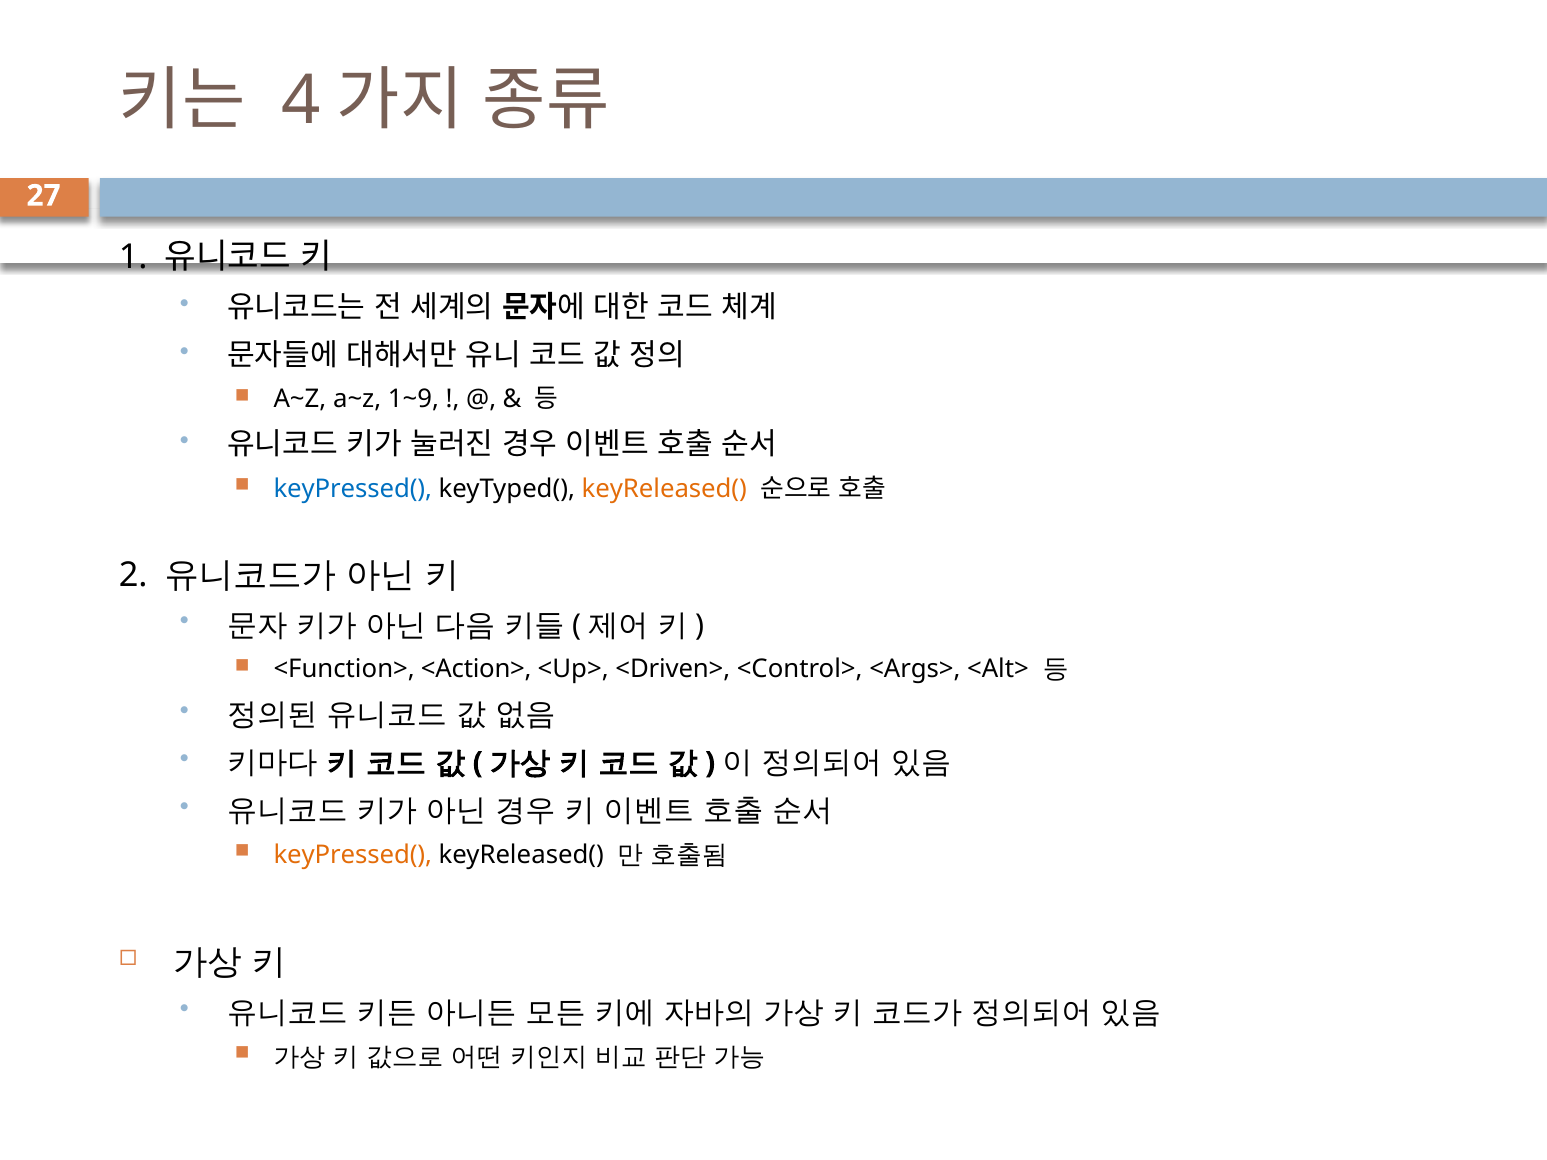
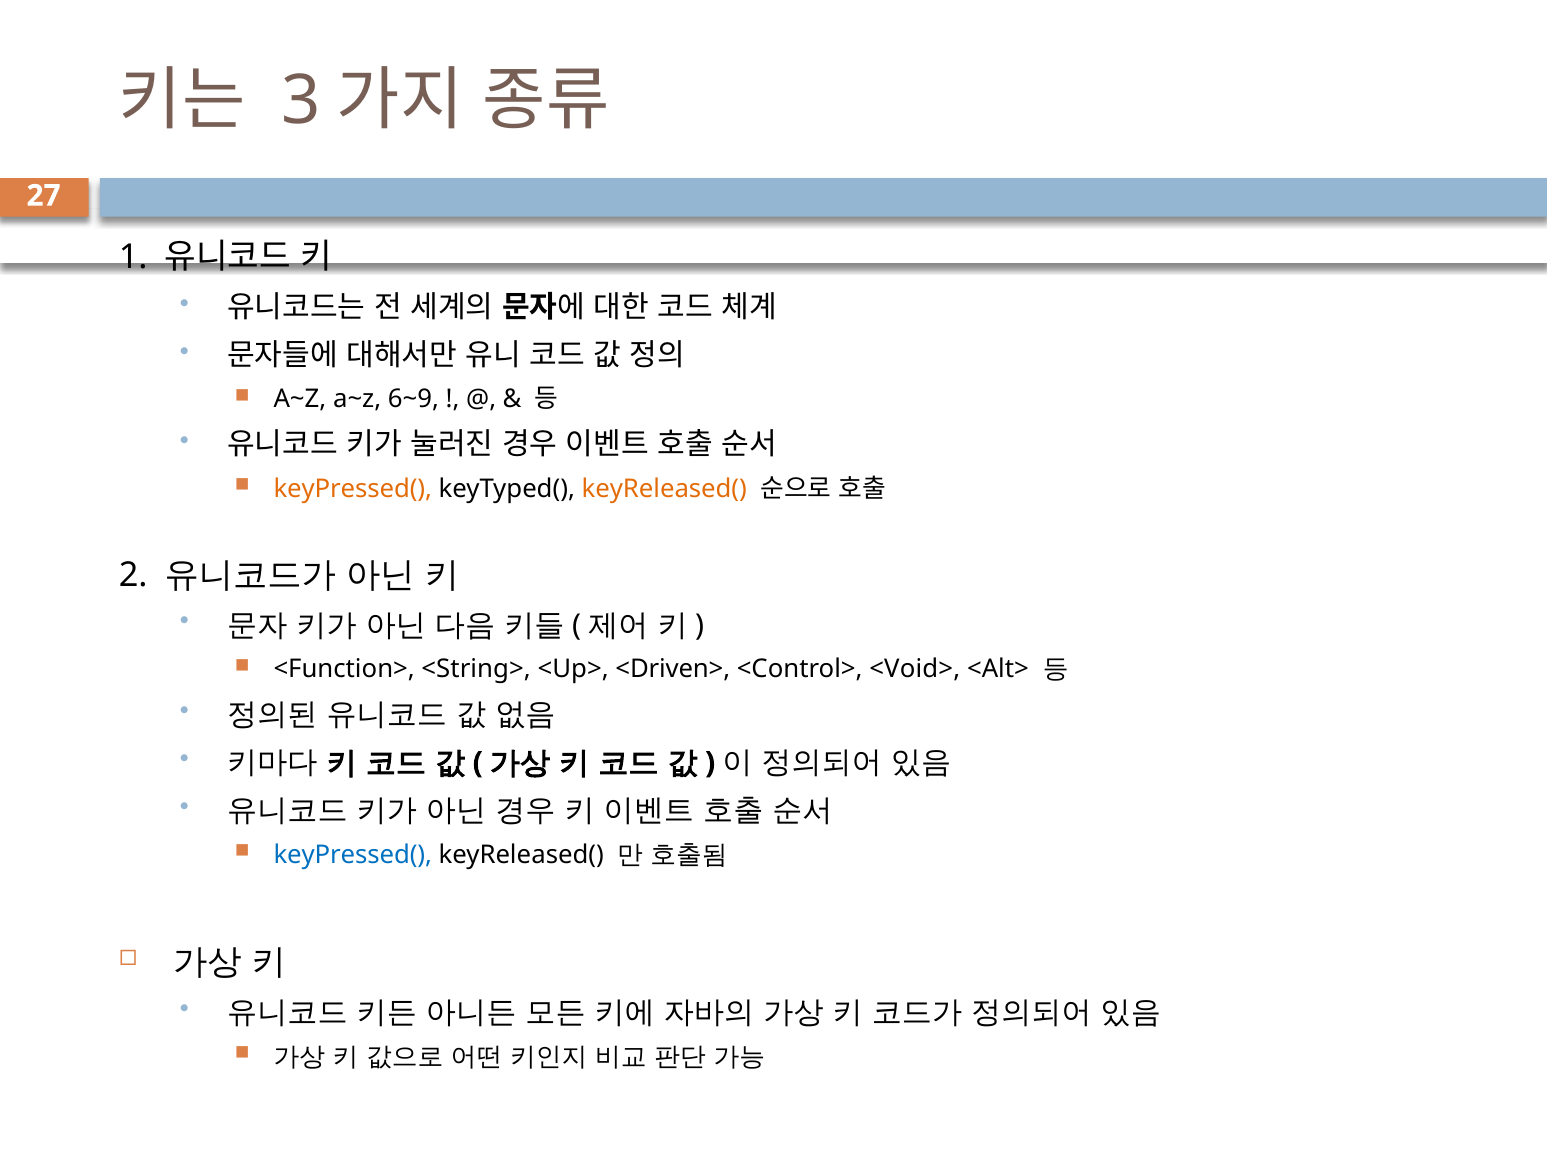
4: 4 -> 3
1~9: 1~9 -> 6~9
keyPressed( at (353, 489) colour: blue -> orange
<Action>: <Action> -> <String>
<Args>: <Args> -> <Void>
keyPressed( at (353, 855) colour: orange -> blue
